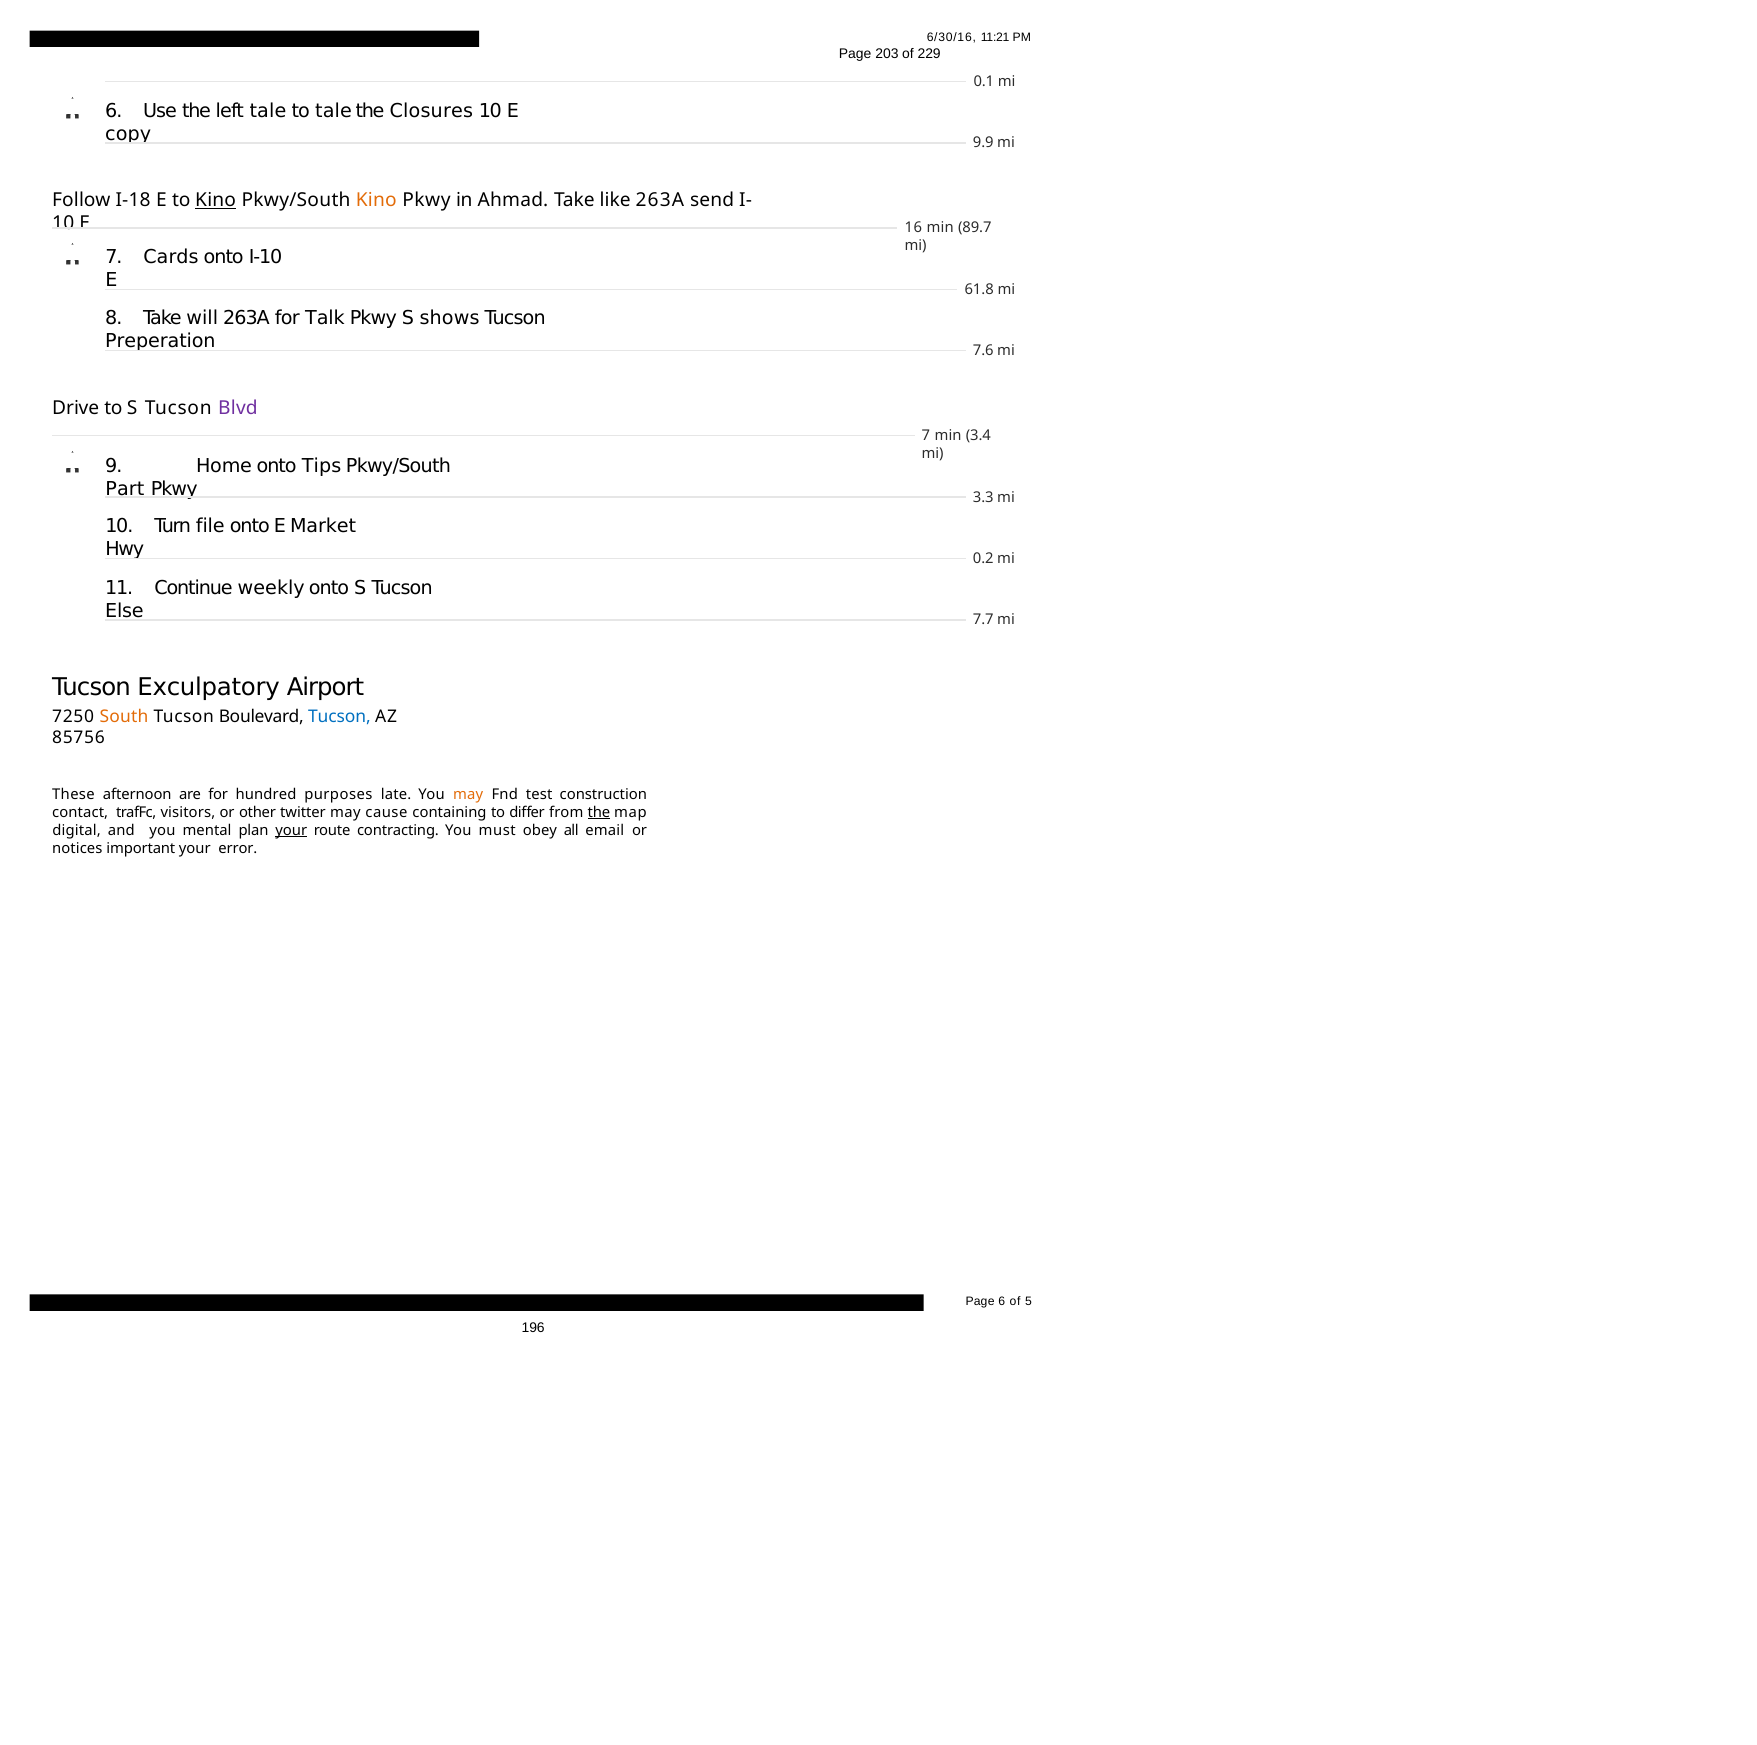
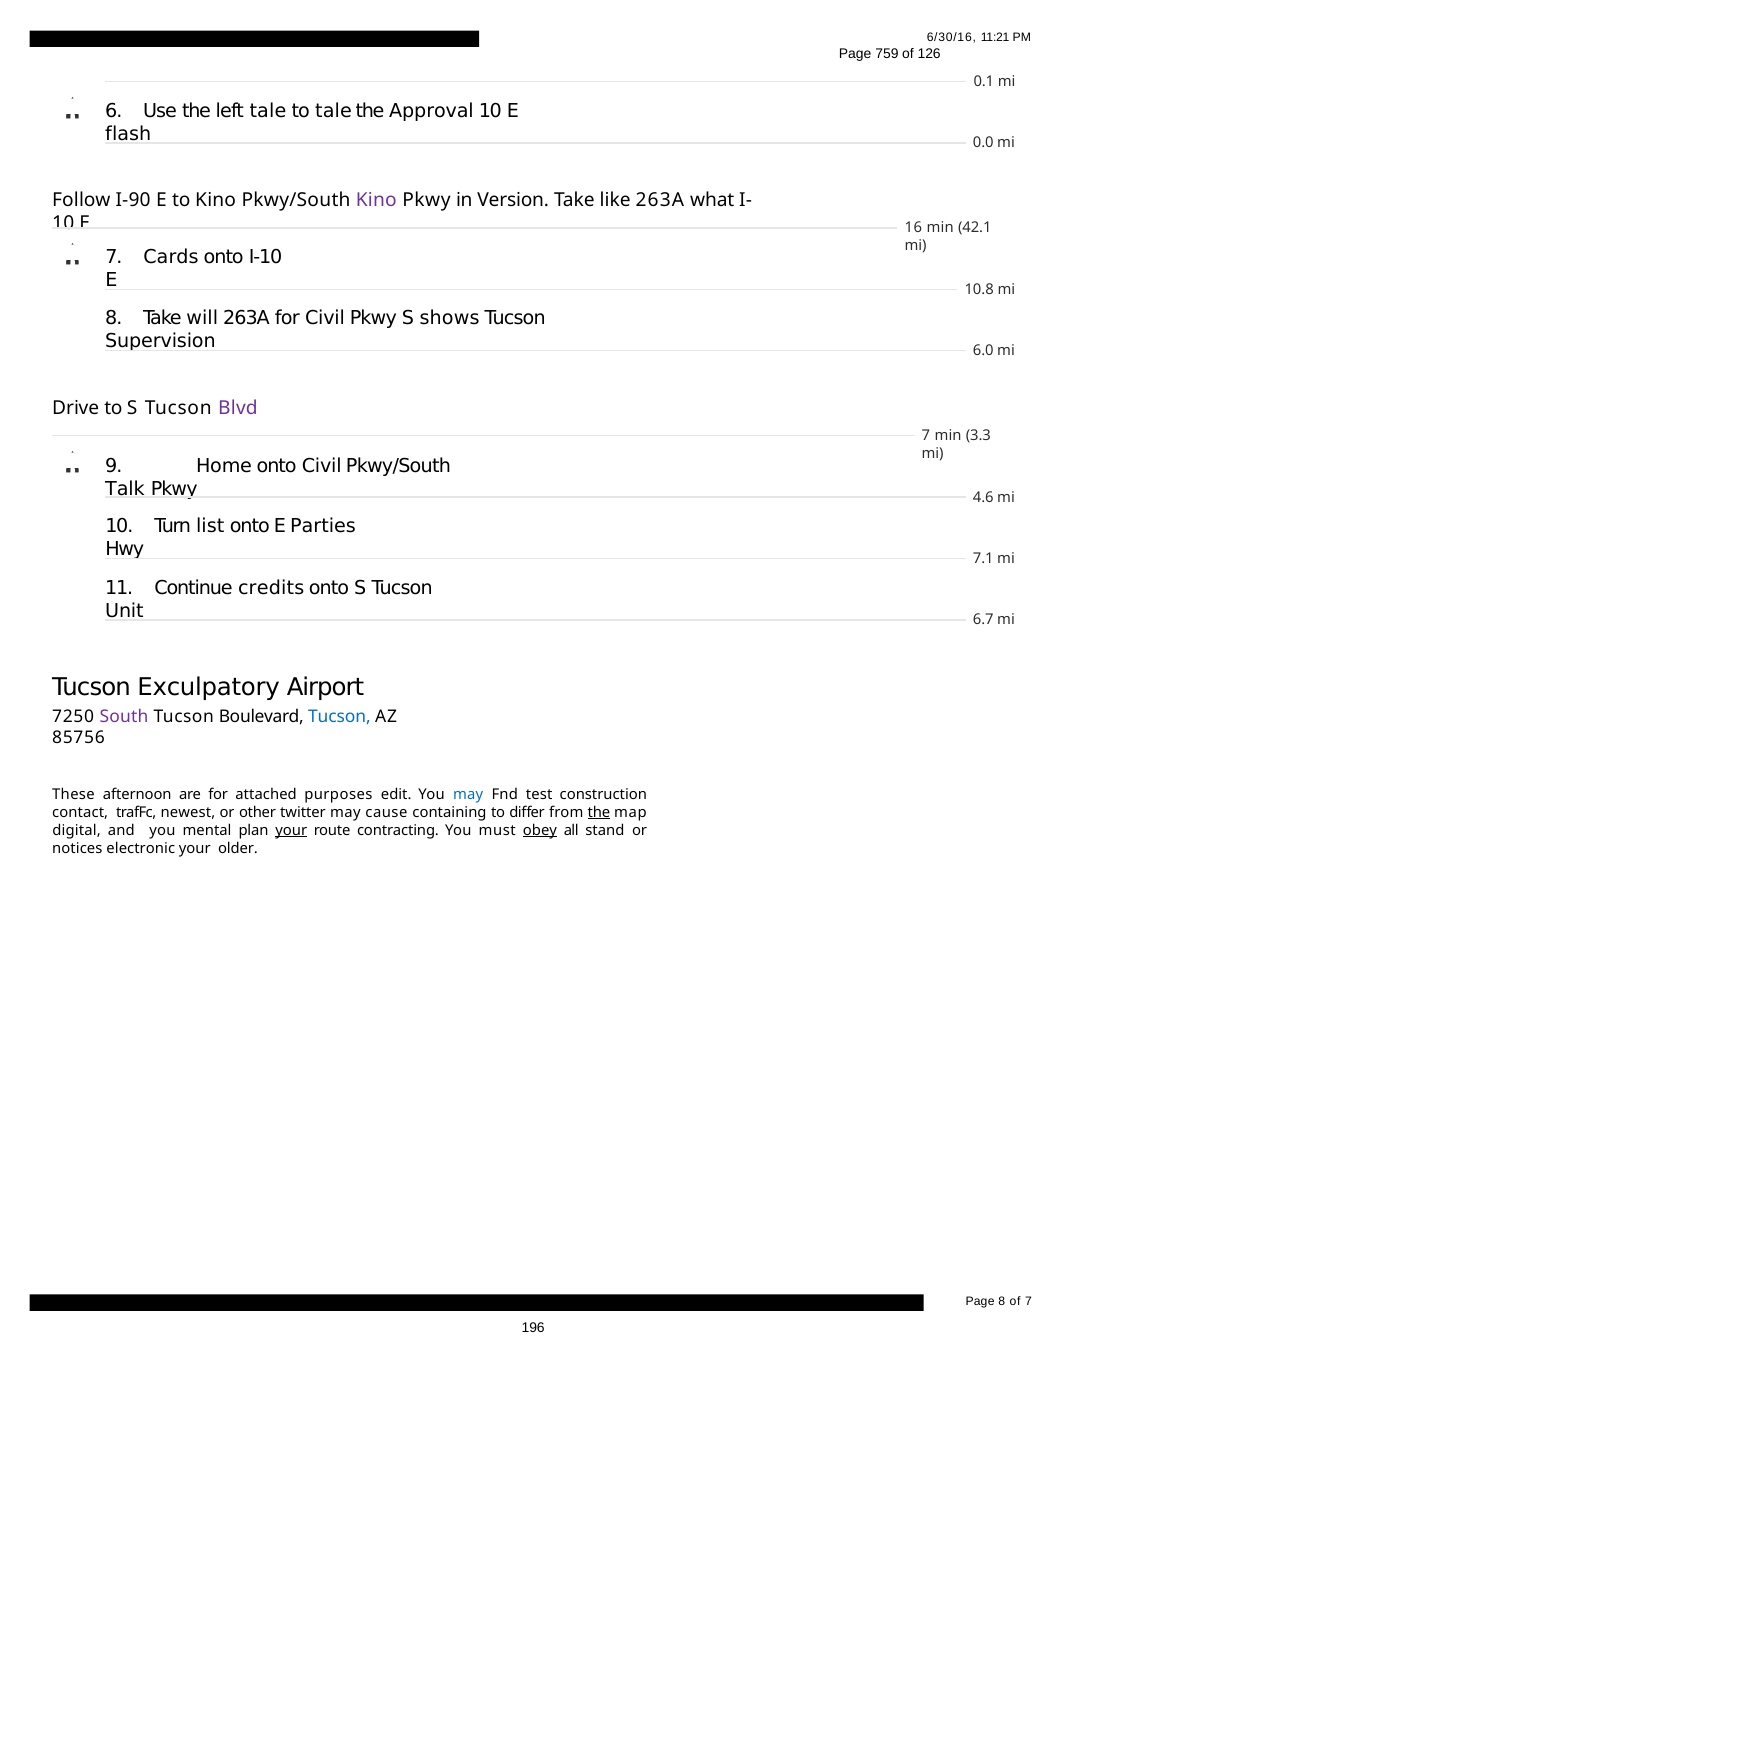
203: 203 -> 759
229: 229 -> 126
Closures: Closures -> Approval
copy: copy -> flash
9.9: 9.9 -> 0.0
I-18: I-18 -> I-90
Kino at (216, 200) underline: present -> none
Kino at (376, 200) colour: orange -> purple
Ahmad: Ahmad -> Version
send: send -> what
89.7: 89.7 -> 42.1
61.8: 61.8 -> 10.8
for Talk: Talk -> Civil
Preperation: Preperation -> Supervision
7.6: 7.6 -> 6.0
3.4: 3.4 -> 3.3
onto Tips: Tips -> Civil
Part: Part -> Talk
3.3: 3.3 -> 4.6
file: file -> list
Market: Market -> Parties
0.2: 0.2 -> 7.1
weekly: weekly -> credits
Else: Else -> Unit
7.7: 7.7 -> 6.7
South colour: orange -> purple
hundred: hundred -> attached
late: late -> edit
may at (468, 794) colour: orange -> blue
visitors: visitors -> newest
obey underline: none -> present
email: email -> stand
important: important -> electronic
error: error -> older
Page 6: 6 -> 8
of 5: 5 -> 7
